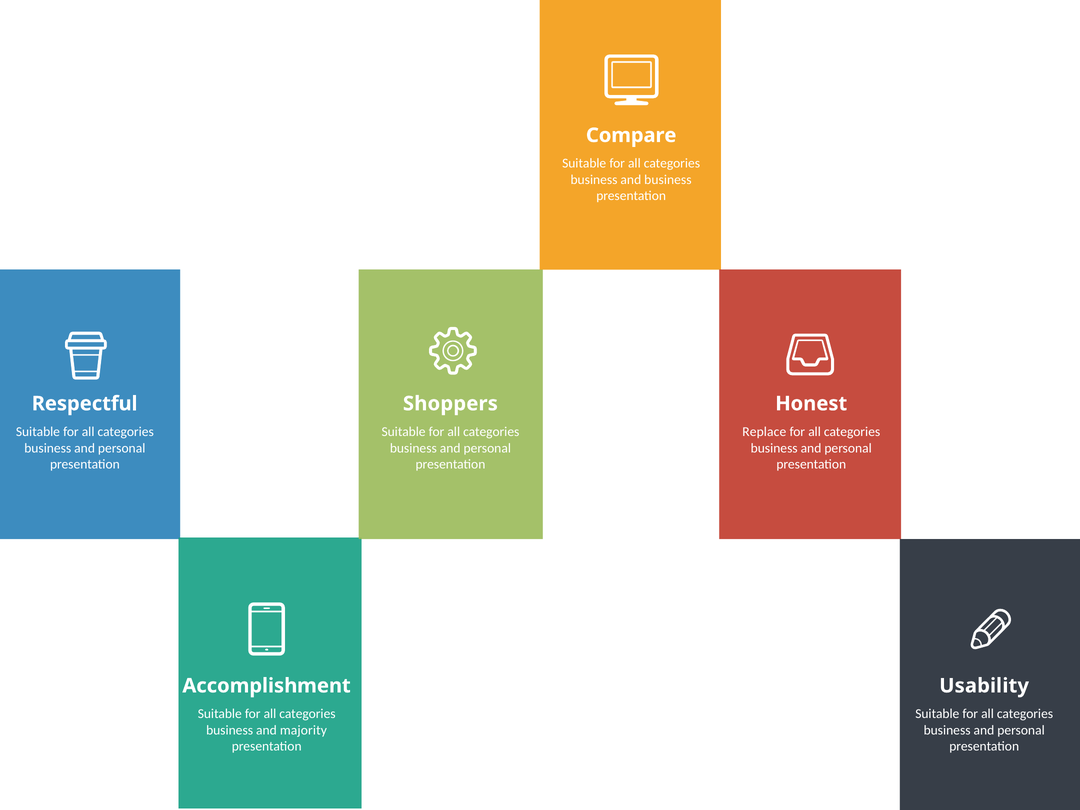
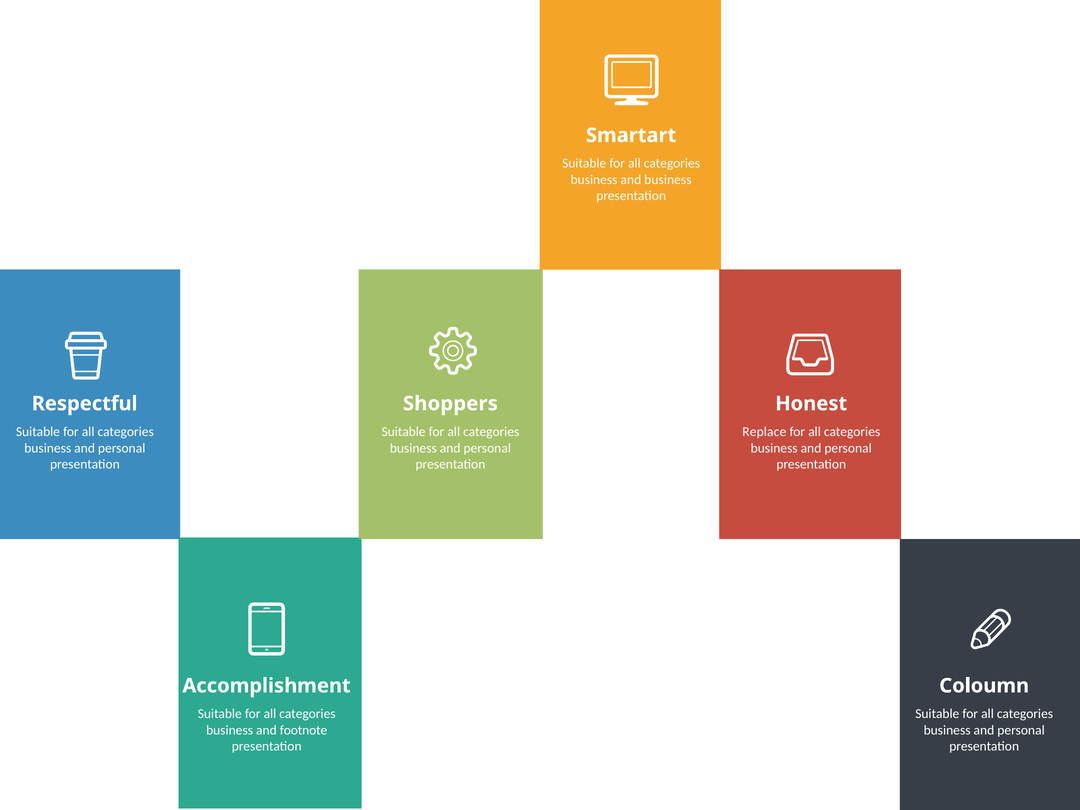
Compare: Compare -> Smartart
Usability: Usability -> Coloumn
majority: majority -> footnote
